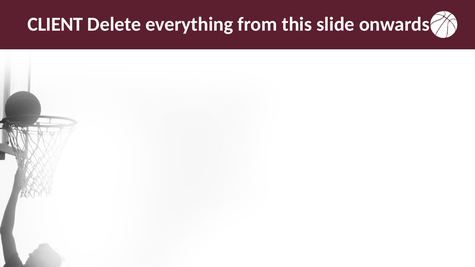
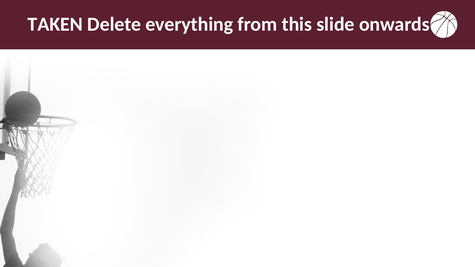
CLIENT: CLIENT -> TAKEN
